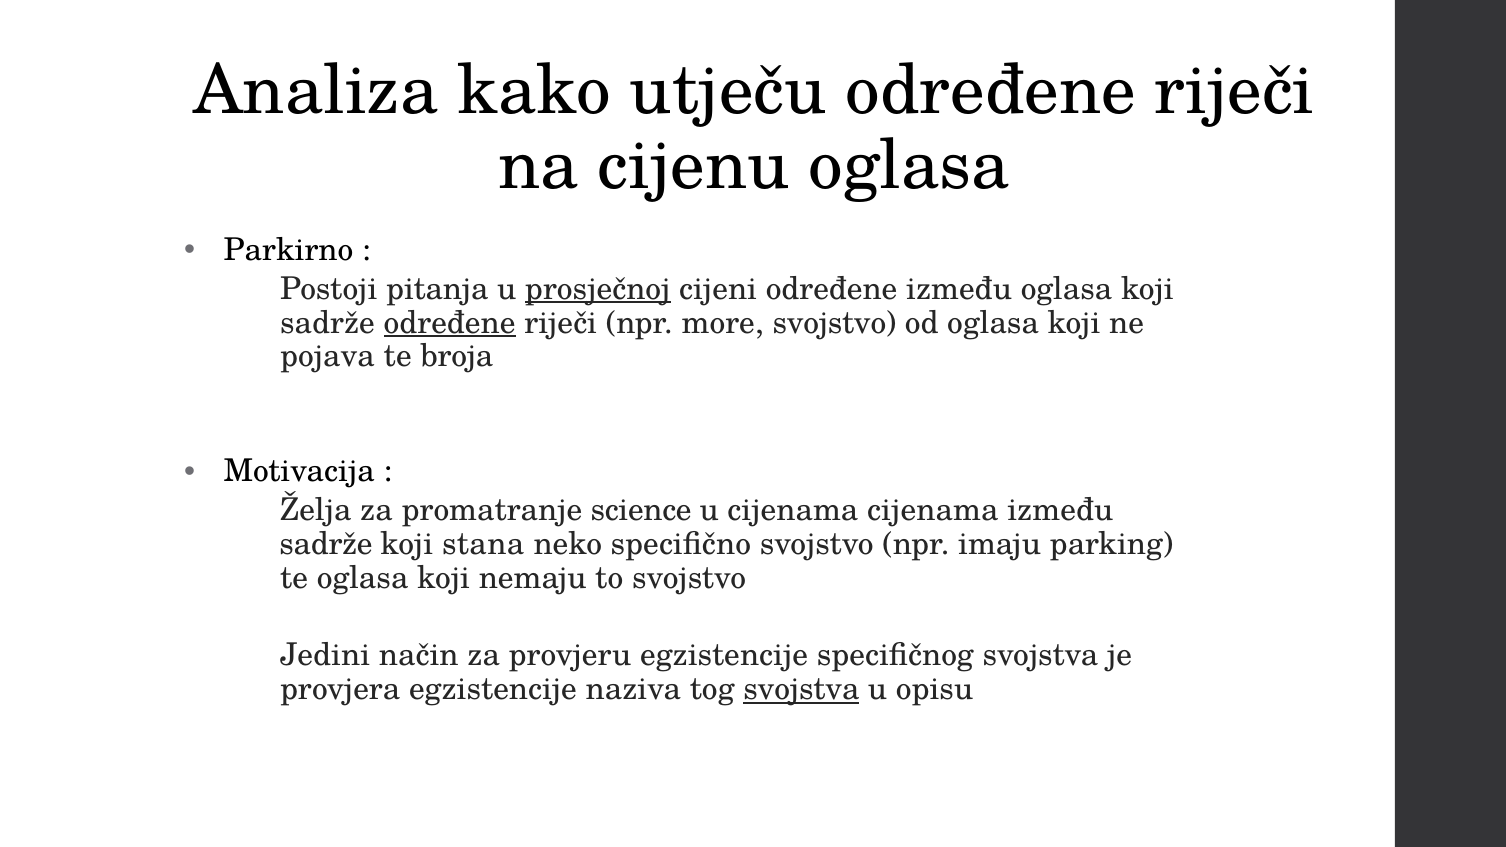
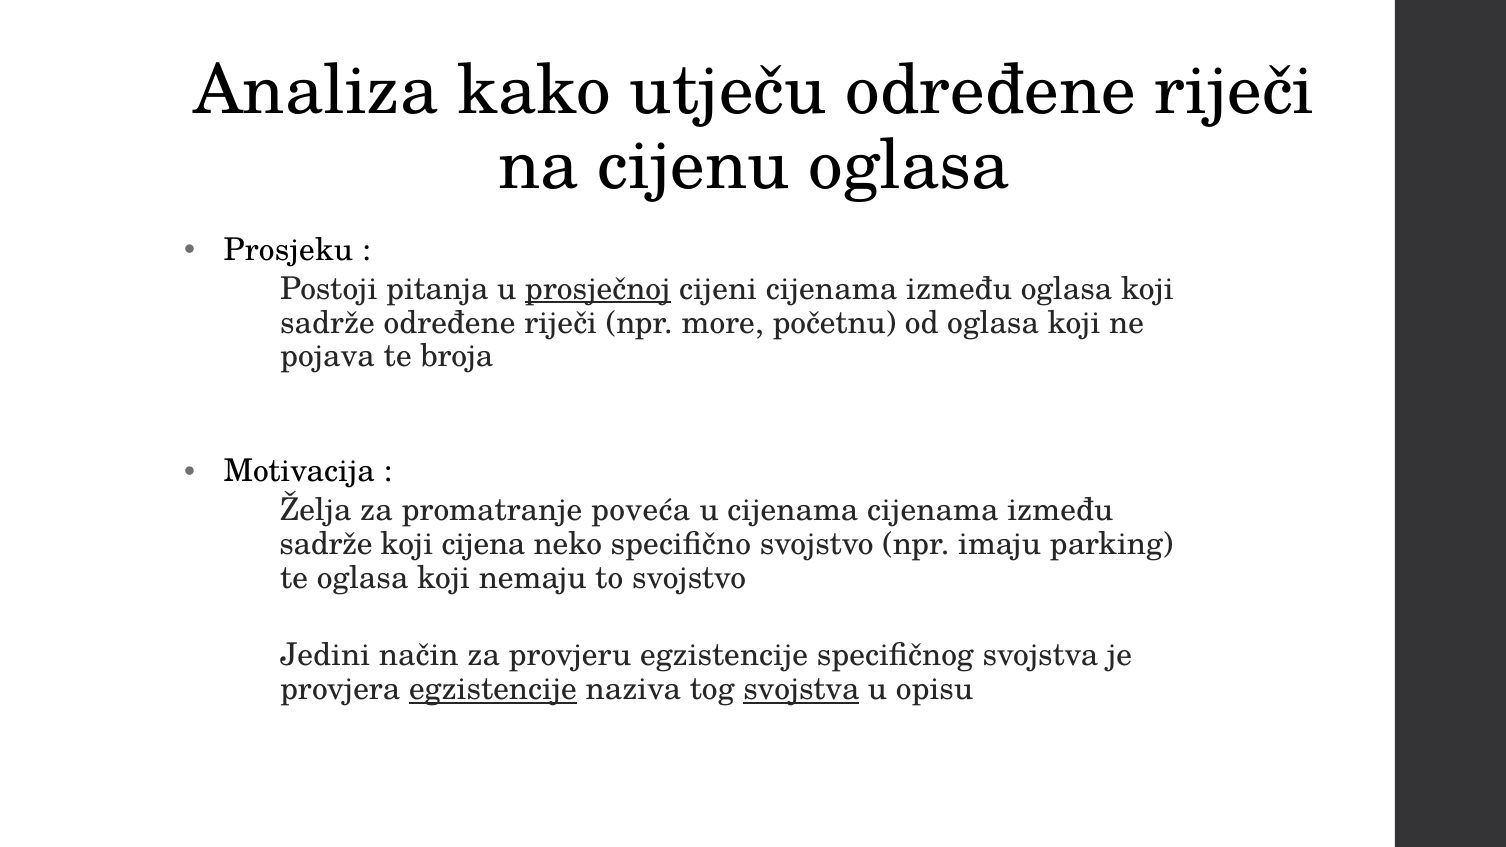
Parkirno: Parkirno -> Prosjeku
cijeni određene: određene -> cijenama
određene at (450, 323) underline: present -> none
more svojstvo: svojstvo -> početnu
science: science -> poveća
stana: stana -> cijena
egzistencije at (493, 690) underline: none -> present
